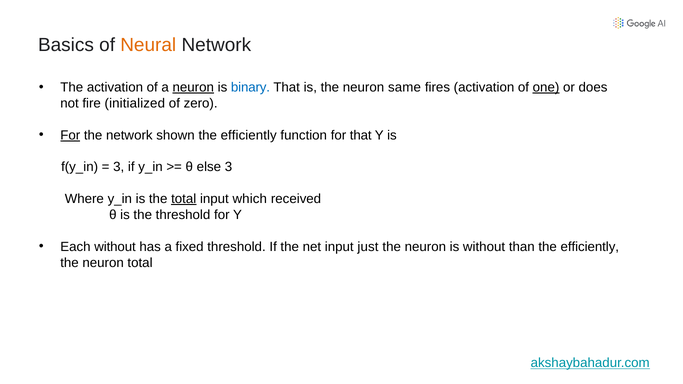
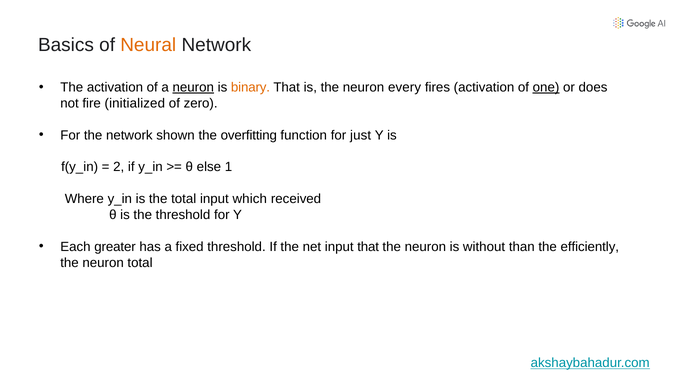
binary colour: blue -> orange
same: same -> every
For at (70, 135) underline: present -> none
shown the efficiently: efficiently -> overfitting
for that: that -> just
3 at (119, 167): 3 -> 2
else 3: 3 -> 1
total at (184, 199) underline: present -> none
Each without: without -> greater
input just: just -> that
